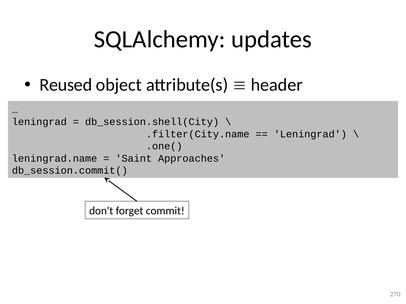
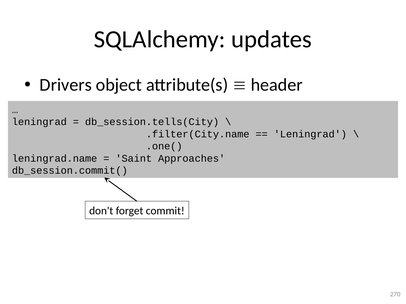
Reused: Reused -> Drivers
db_session.shell(City: db_session.shell(City -> db_session.tells(City
